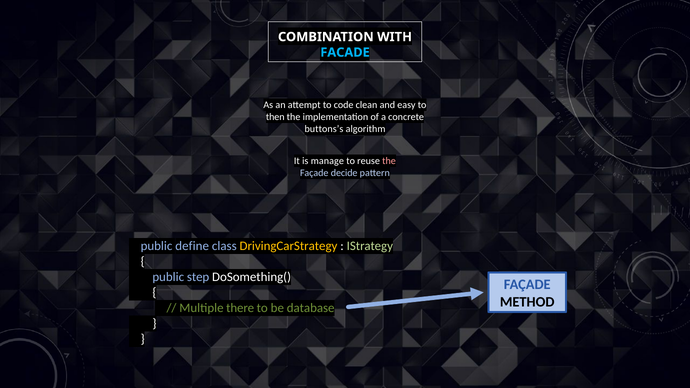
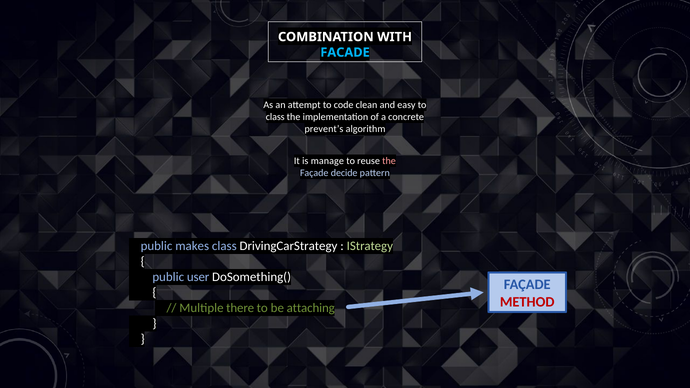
then at (275, 117): then -> class
buttons’s: buttons’s -> prevent’s
define: define -> makes
DrivingCarStrategy colour: yellow -> white
step: step -> user
METHOD colour: black -> red
database: database -> attaching
